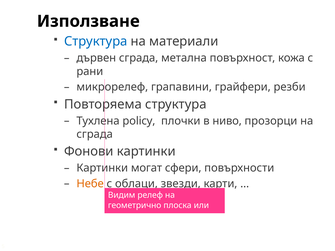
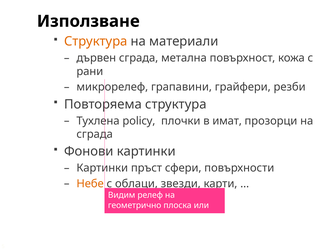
Структура at (96, 41) colour: blue -> orange
ниво: ниво -> имат
могат: могат -> пръст
